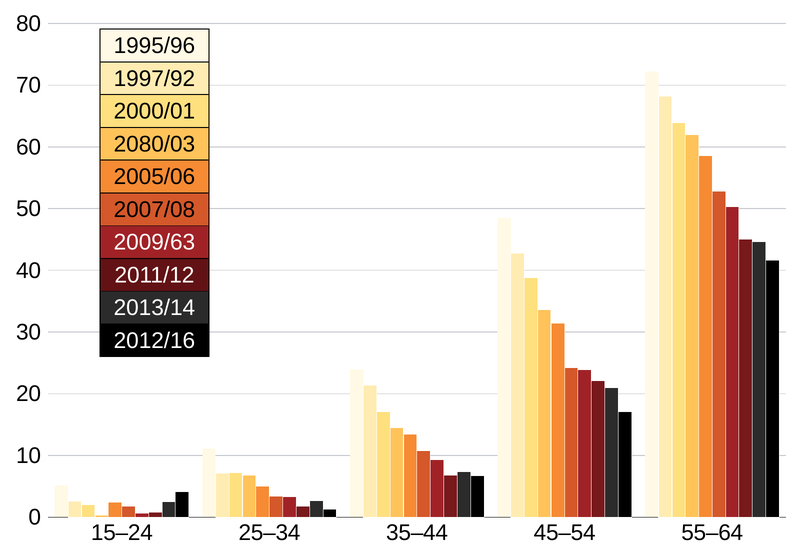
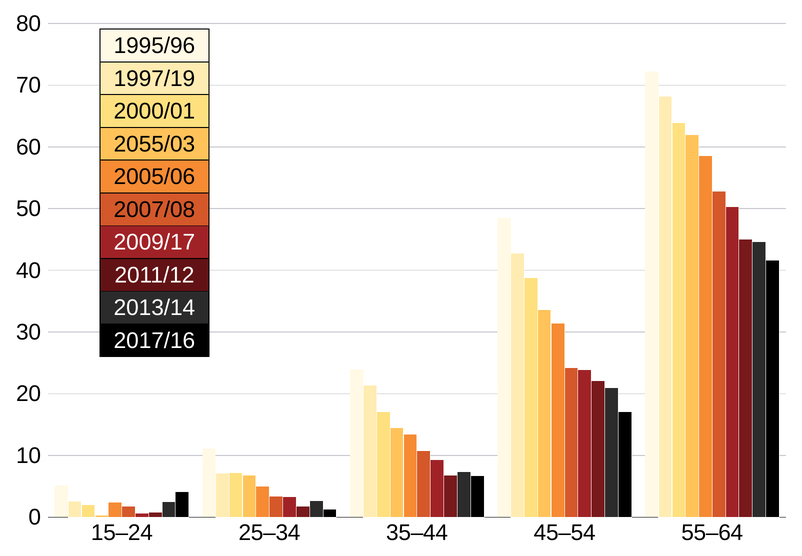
1997/92: 1997/92 -> 1997/19
2080/03: 2080/03 -> 2055/03
2009/63: 2009/63 -> 2009/17
2012/16: 2012/16 -> 2017/16
